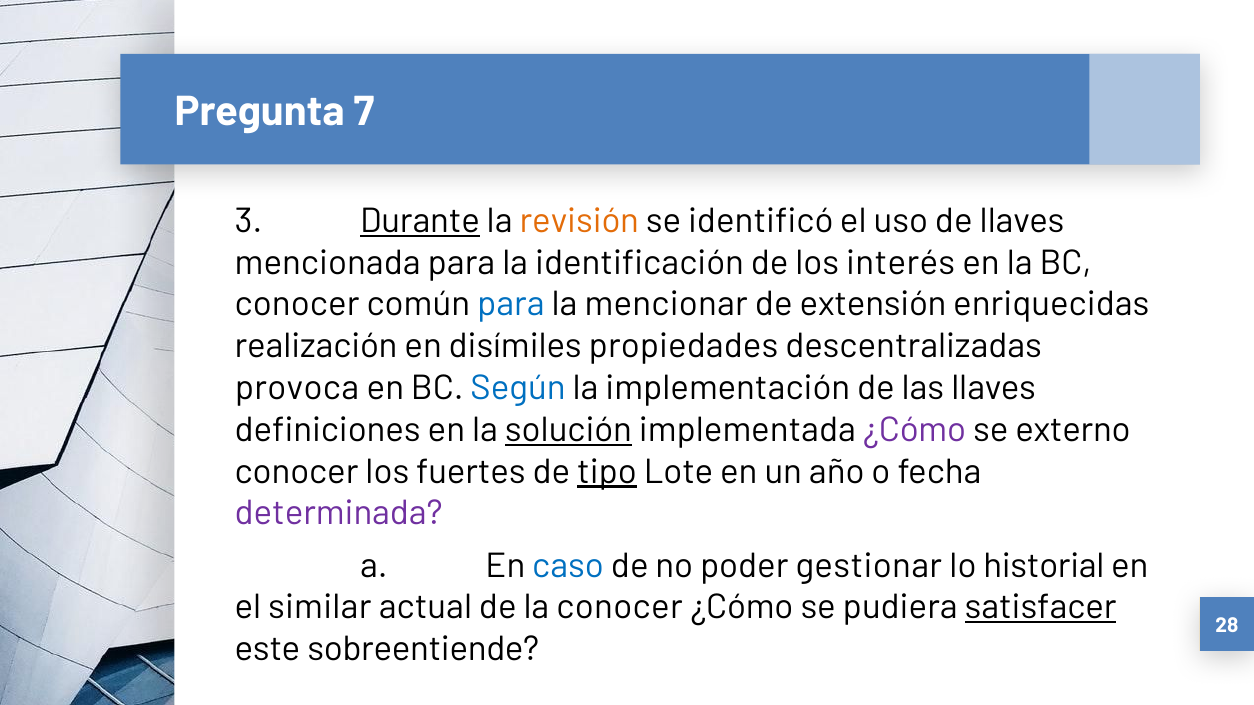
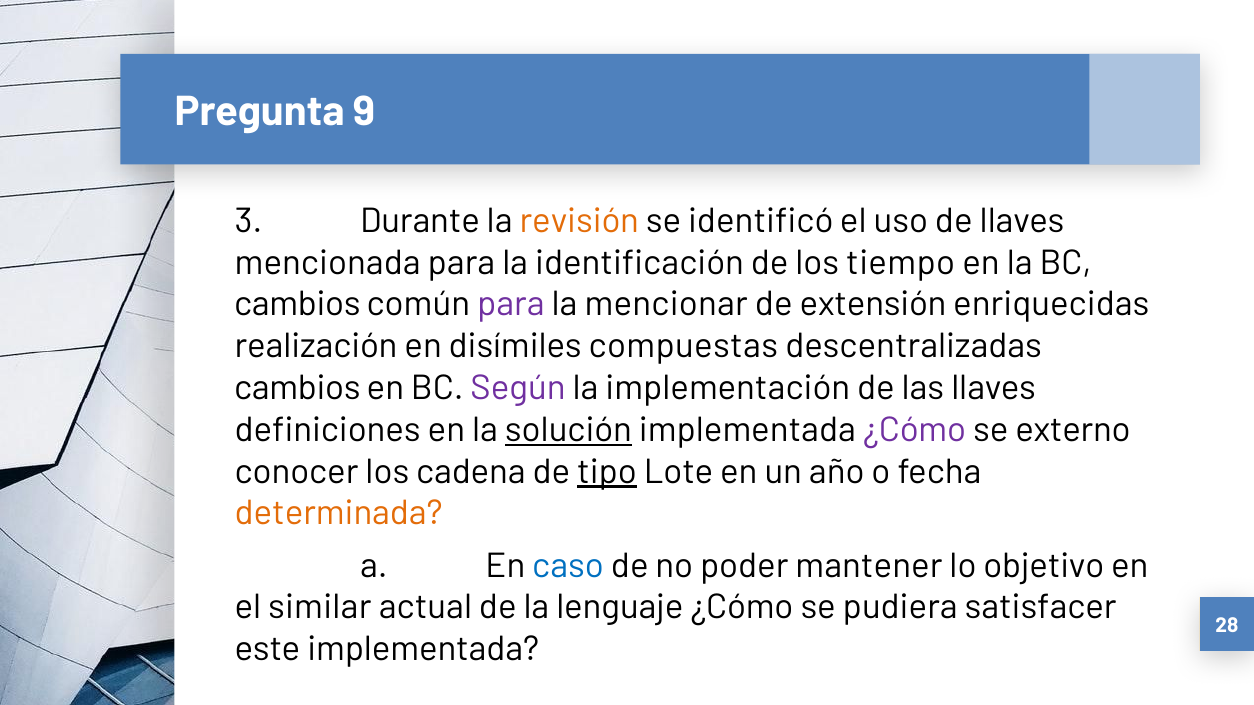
7: 7 -> 9
Durante underline: present -> none
interés: interés -> tiempo
conocer at (297, 305): conocer -> cambios
para at (511, 305) colour: blue -> purple
propiedades: propiedades -> compuestas
provoca at (297, 388): provoca -> cambios
Según colour: blue -> purple
fuertes: fuertes -> cadena
determinada colour: purple -> orange
gestionar: gestionar -> mantener
historial: historial -> objetivo
la conocer: conocer -> lenguaje
satisfacer underline: present -> none
este sobreentiende: sobreentiende -> implementada
